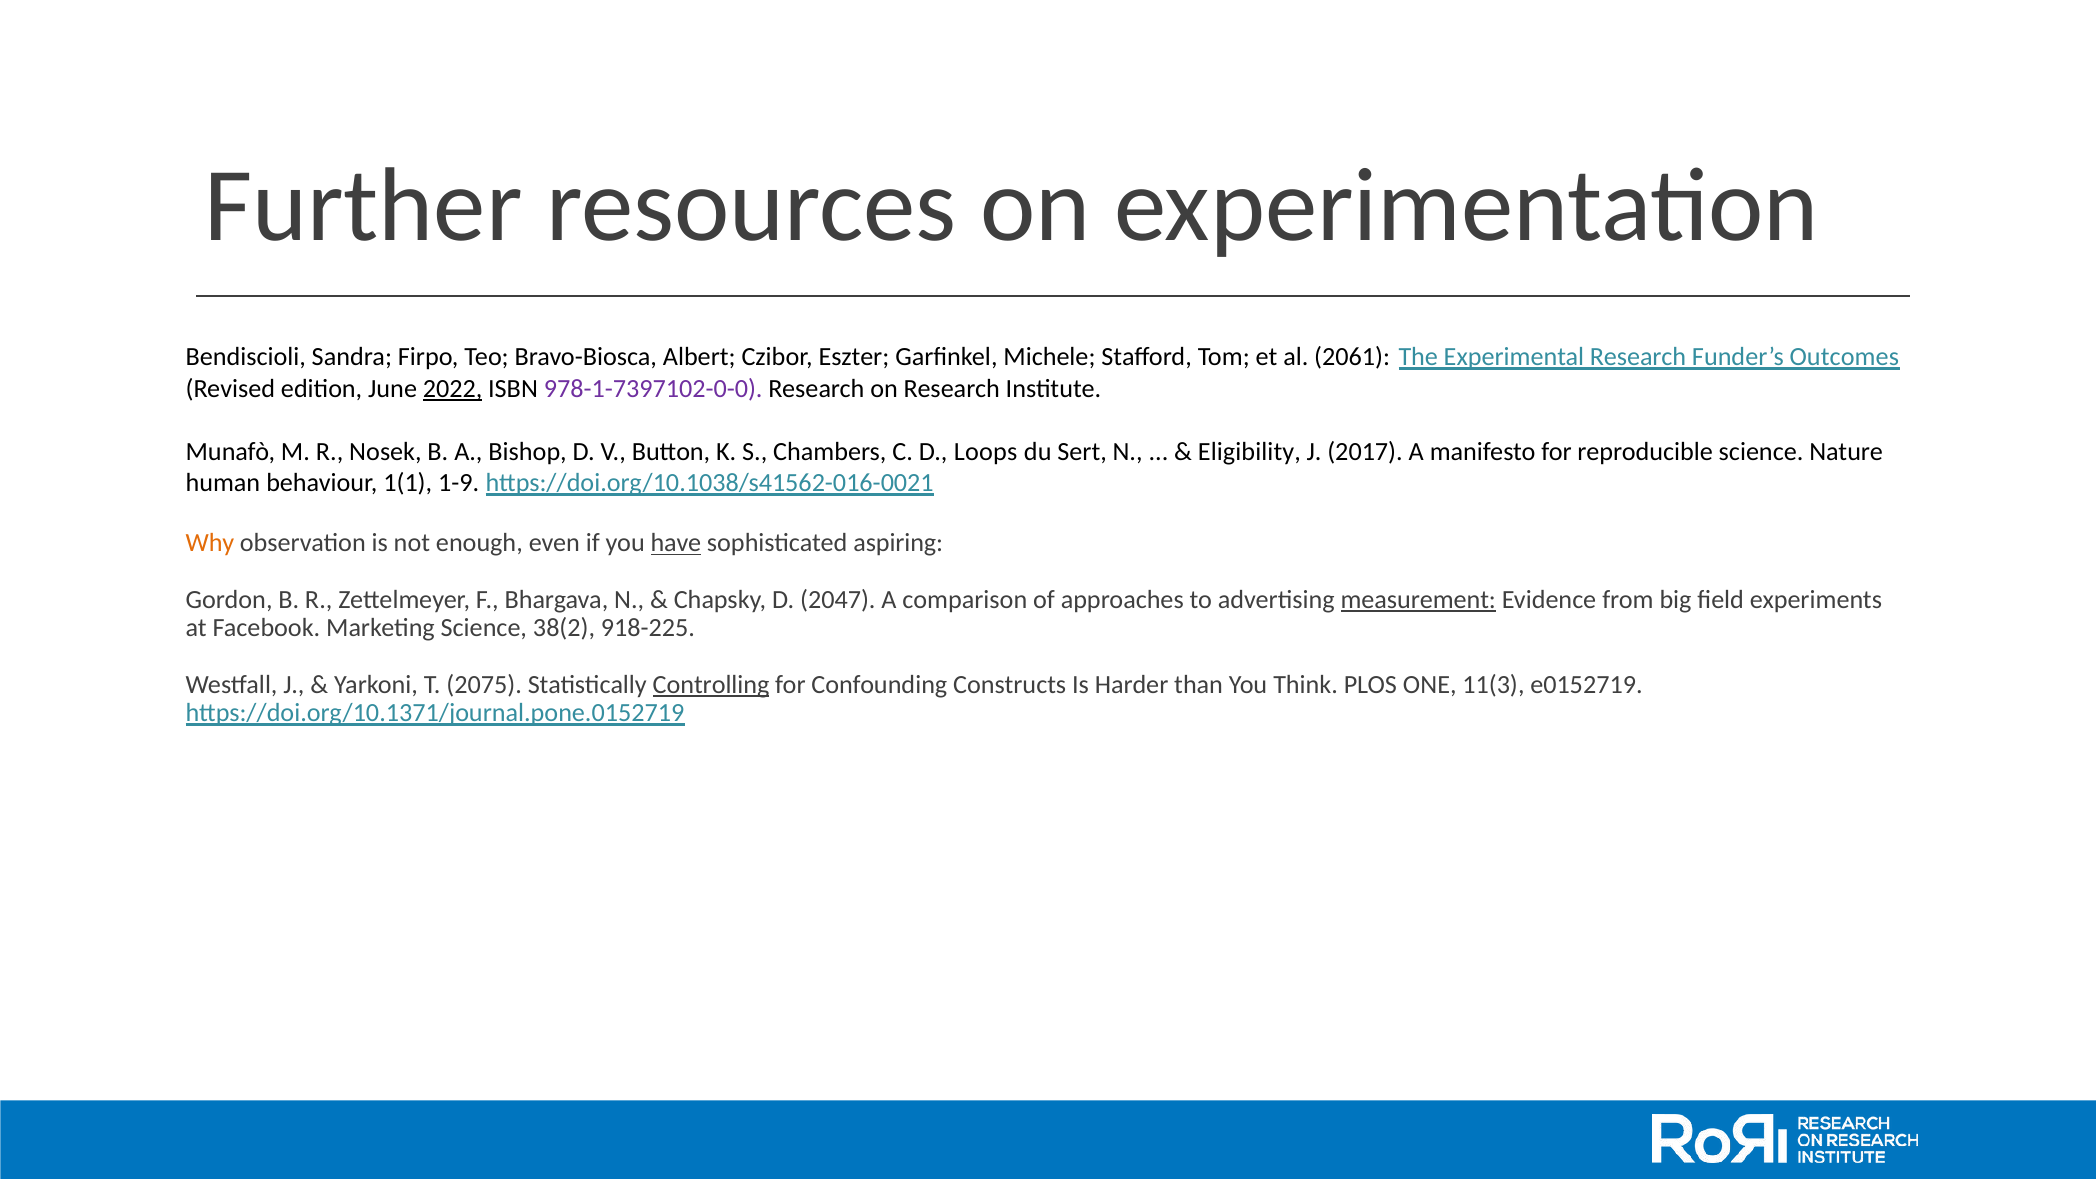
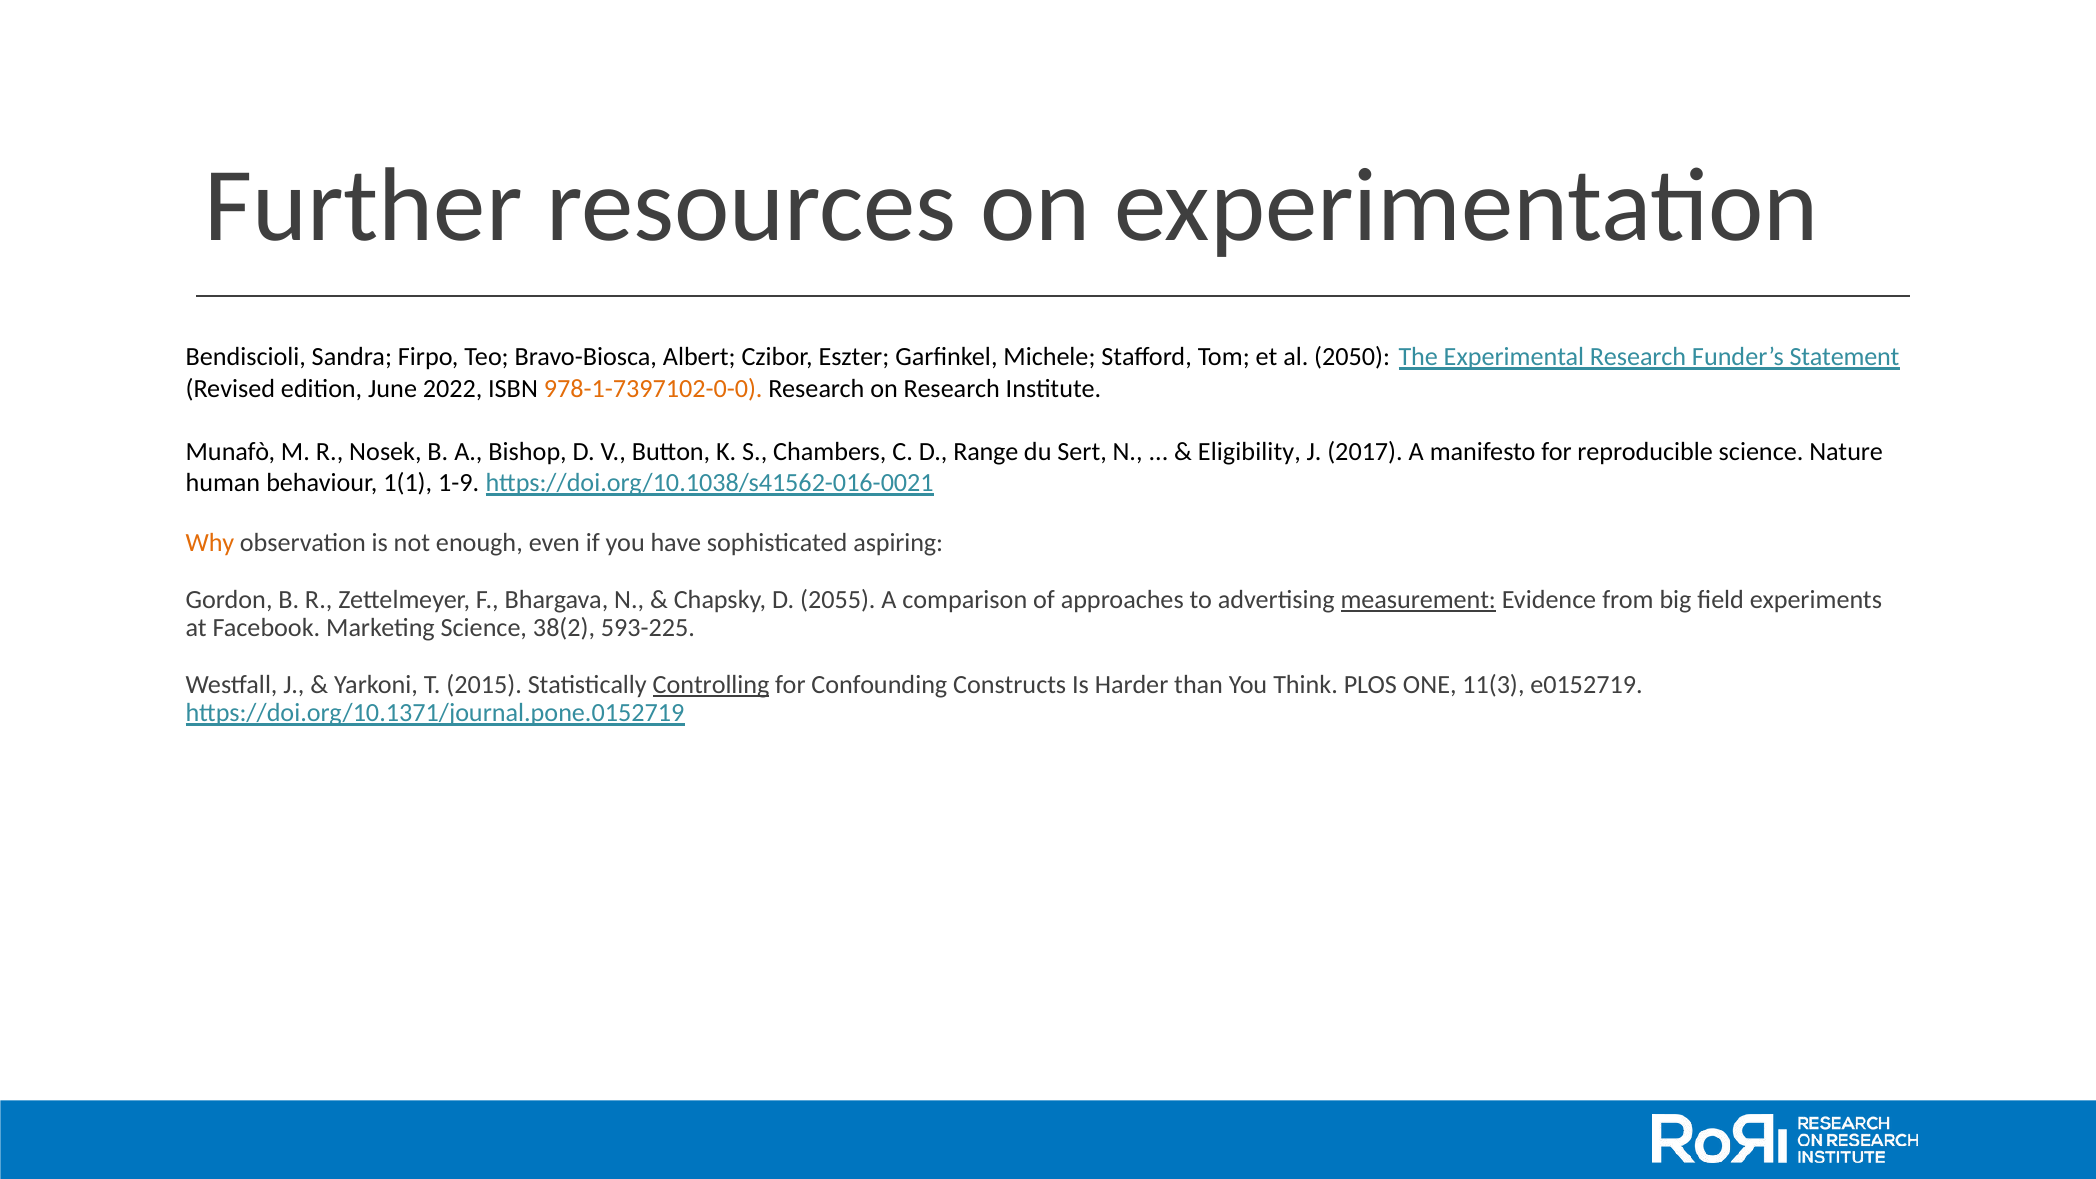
2061: 2061 -> 2050
Outcomes: Outcomes -> Statement
2022 underline: present -> none
978-1-7397102-0-0 colour: purple -> orange
Loops: Loops -> Range
have underline: present -> none
2047: 2047 -> 2055
918-225: 918-225 -> 593-225
2075: 2075 -> 2015
